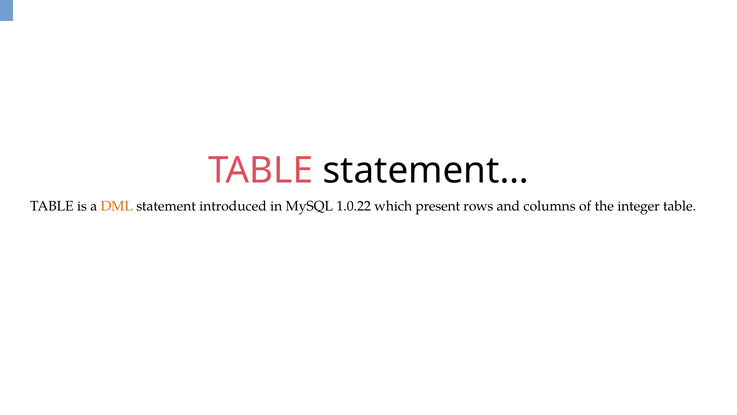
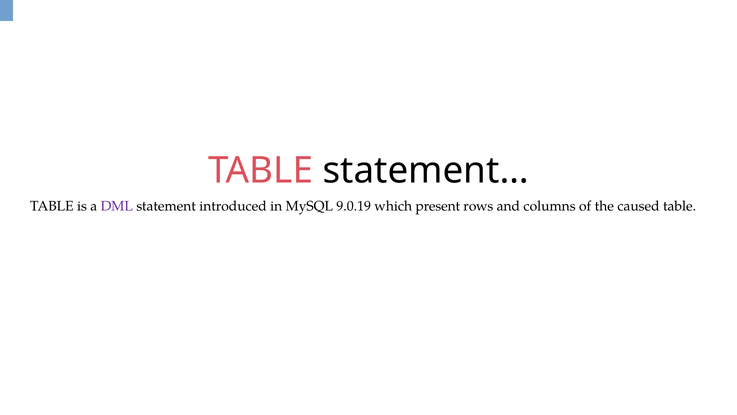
DML colour: orange -> purple
1.0.22: 1.0.22 -> 9.0.19
integer: integer -> caused
